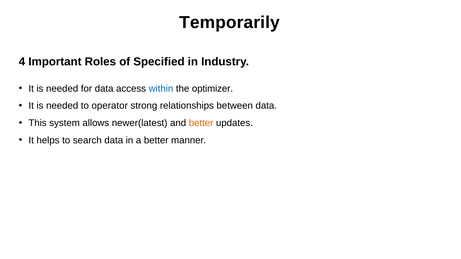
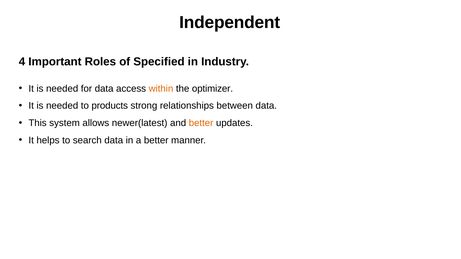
Temporarily: Temporarily -> Independent
within colour: blue -> orange
operator: operator -> products
